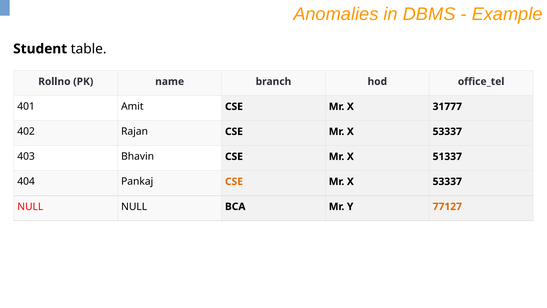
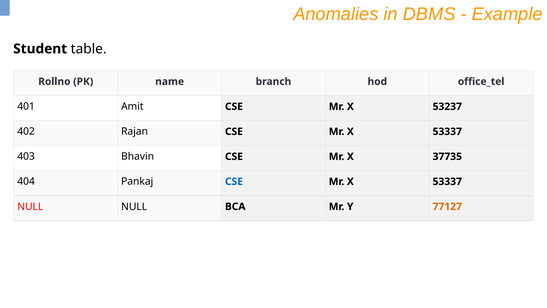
31777: 31777 -> 53237
51337: 51337 -> 37735
CSE at (234, 181) colour: orange -> blue
